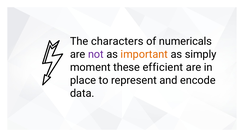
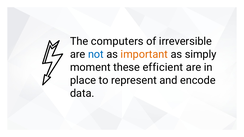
characters: characters -> computers
numericals: numericals -> irreversible
not colour: purple -> blue
